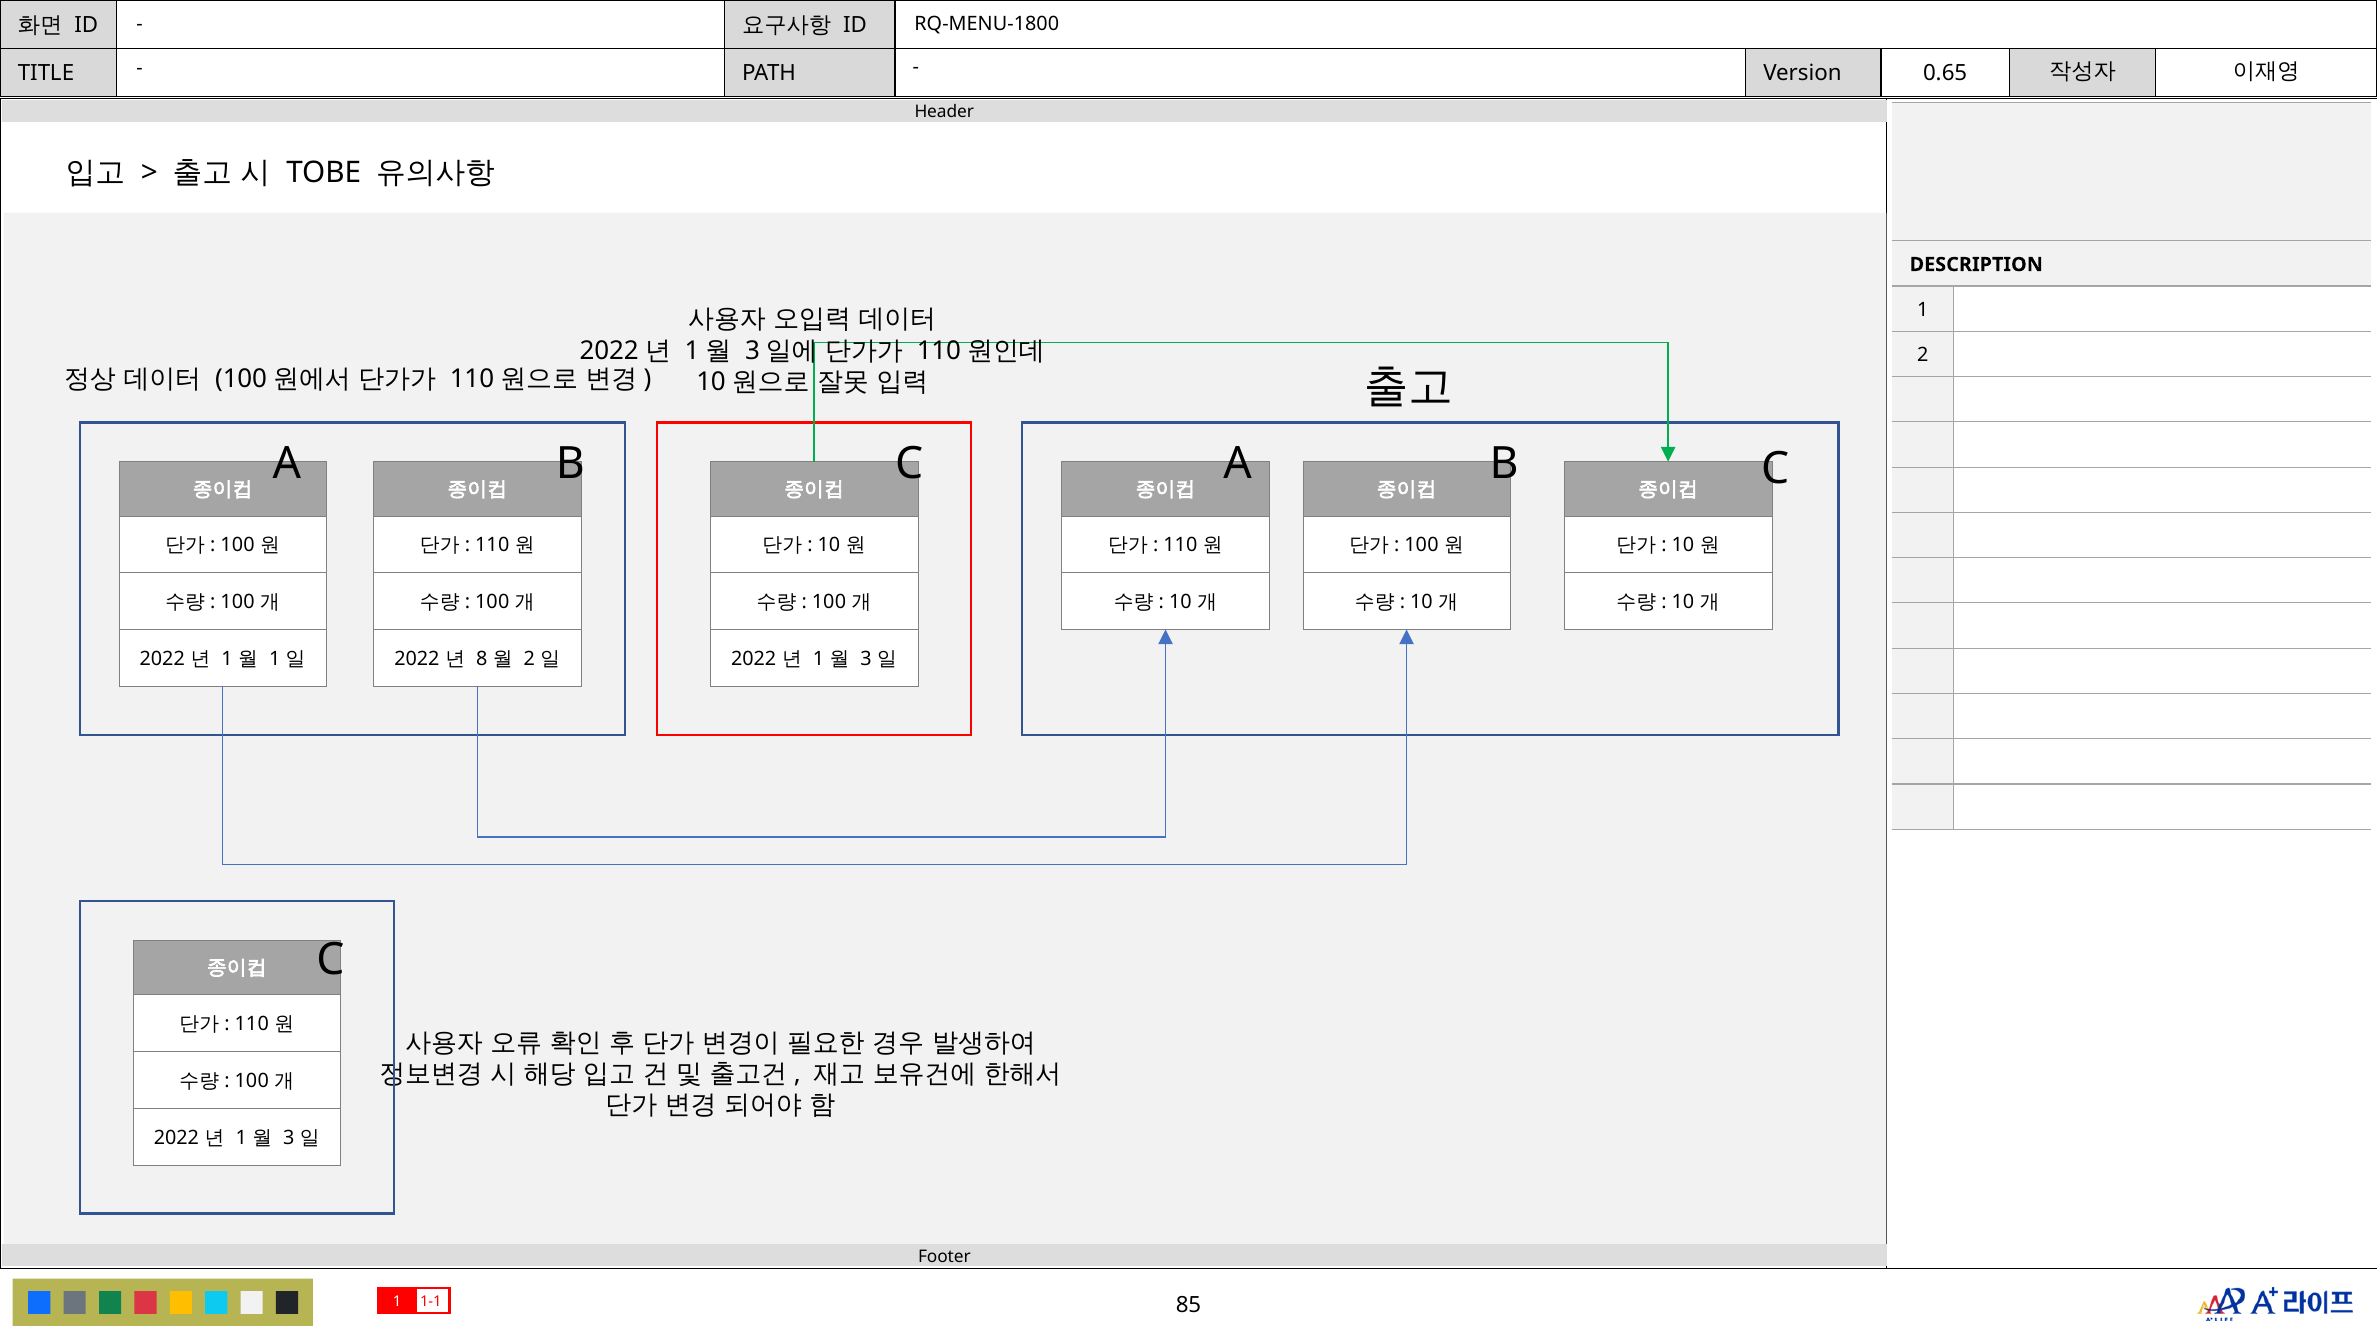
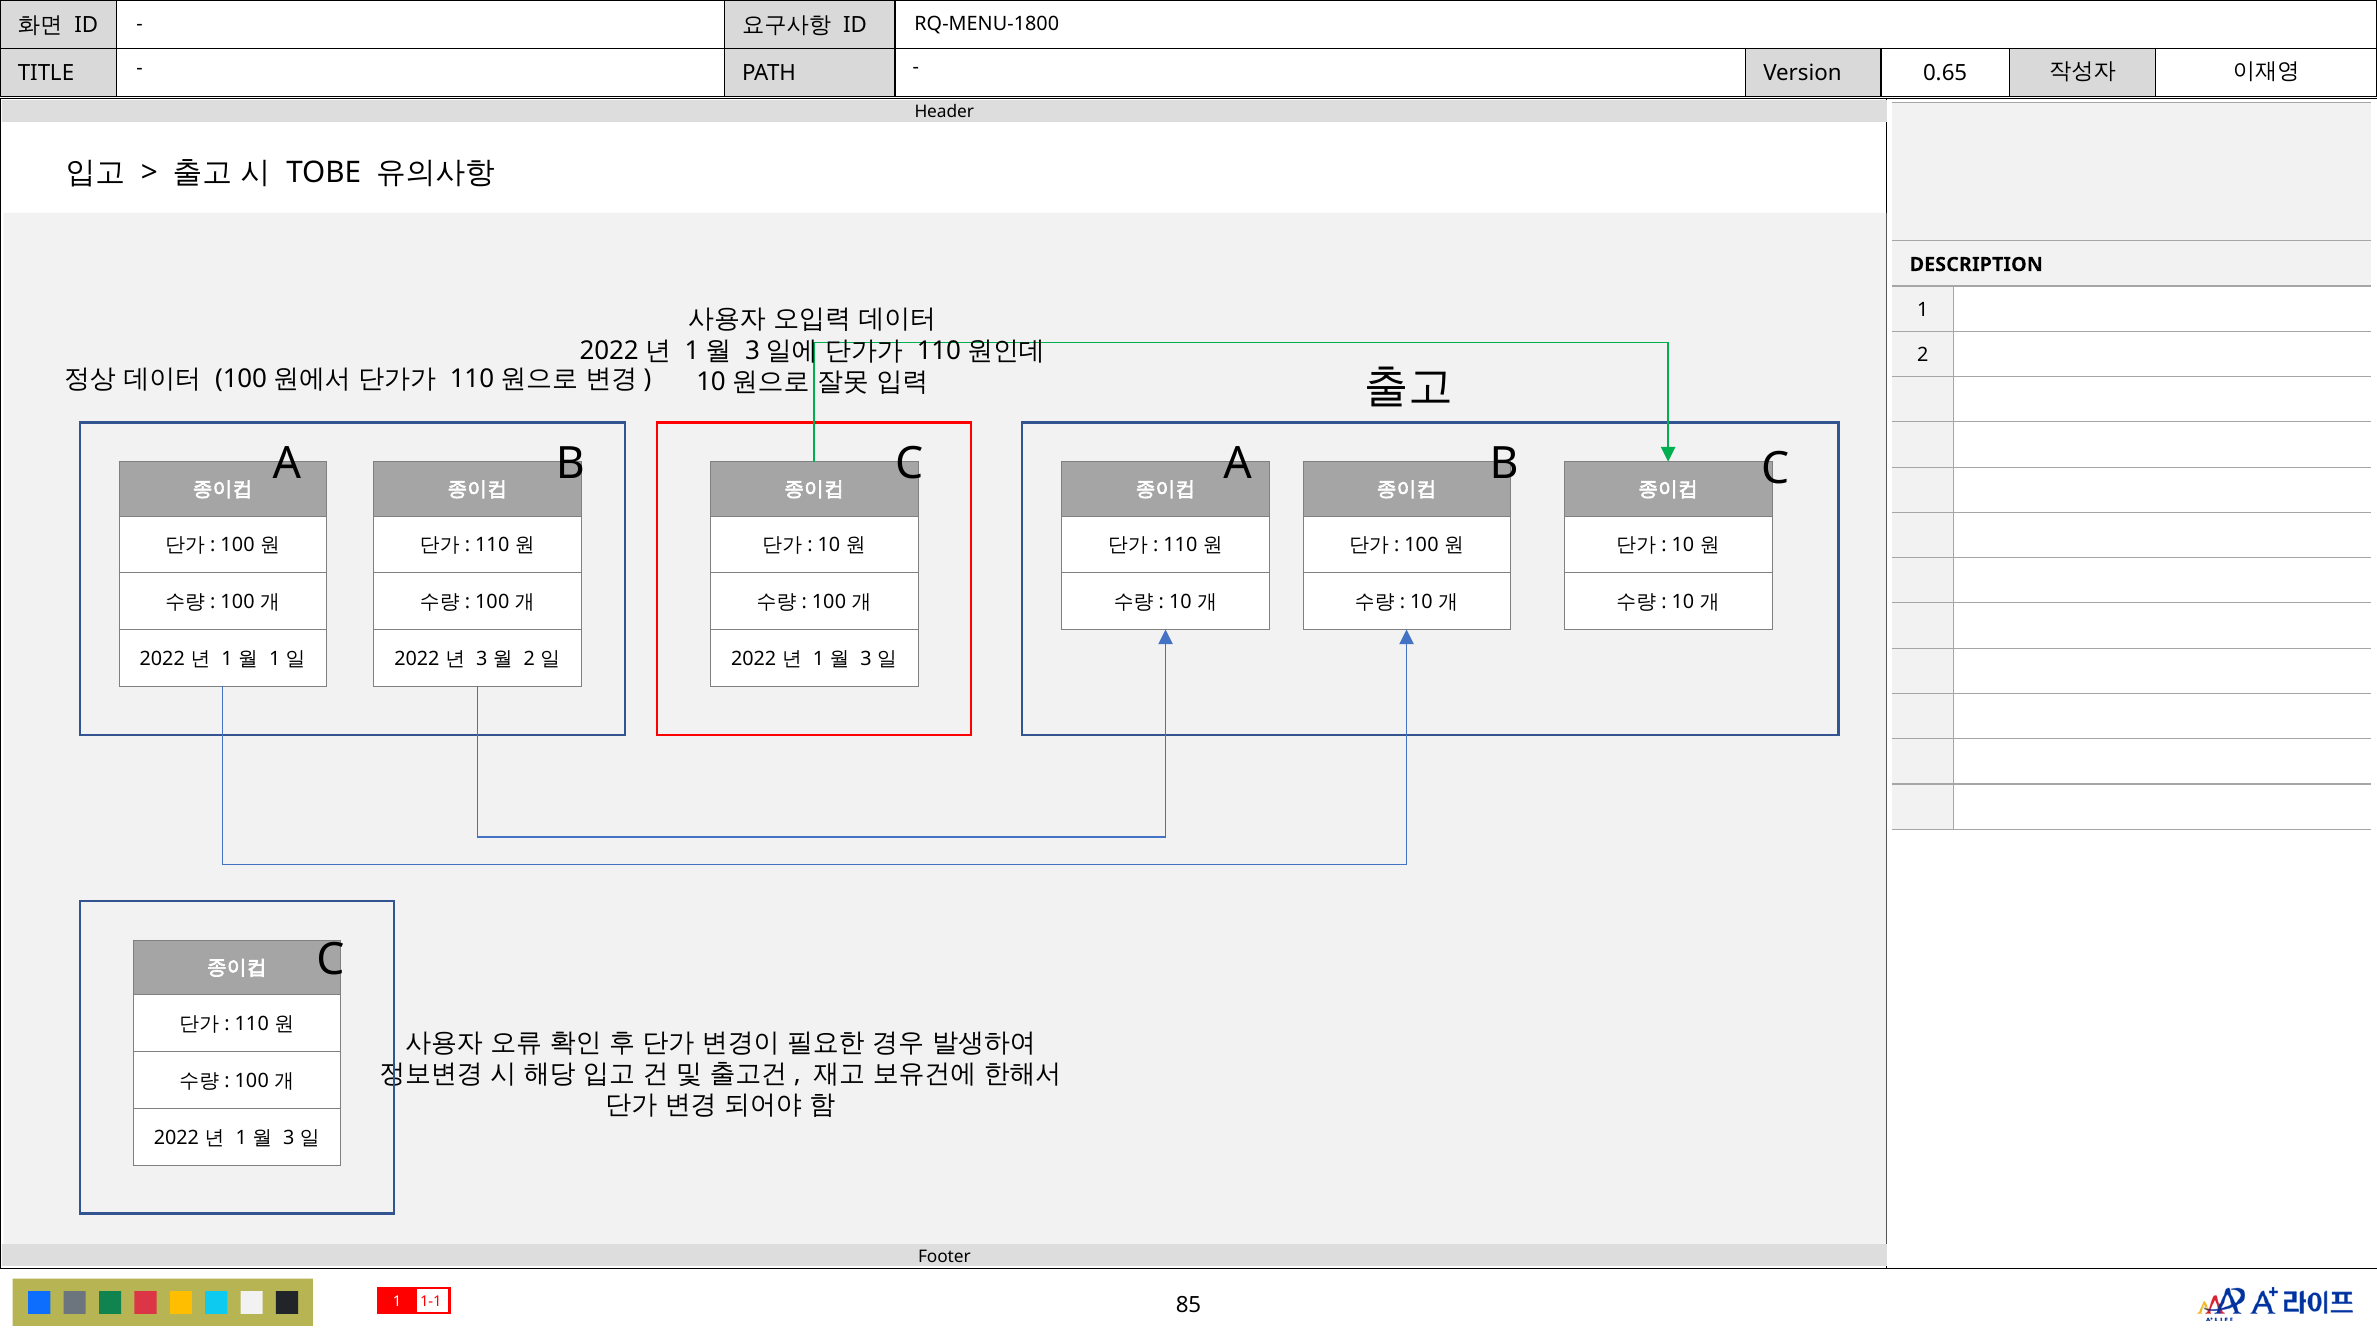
8 at (482, 659): 8 -> 3
